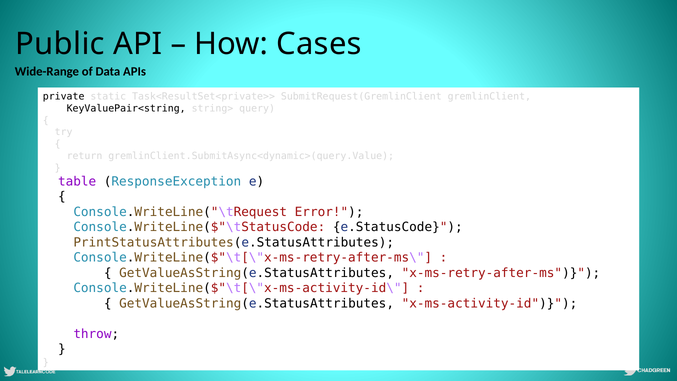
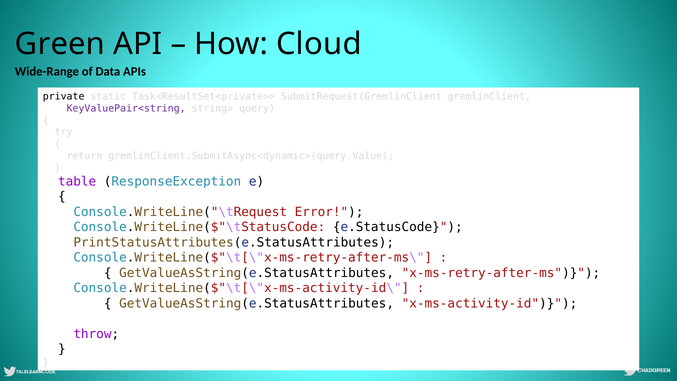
Public: Public -> Green
Cases: Cases -> Cloud
KeyValuePair<string colour: black -> purple
